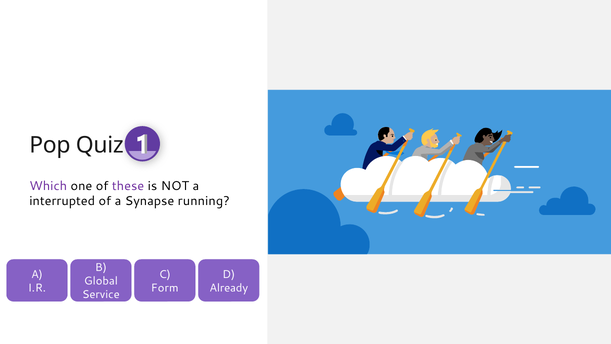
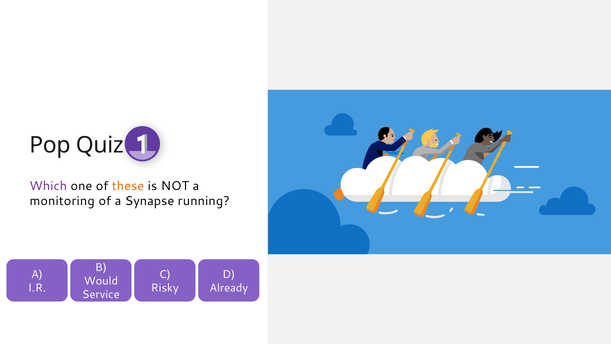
these colour: purple -> orange
interrupted: interrupted -> monitoring
Global: Global -> Would
Form: Form -> Risky
